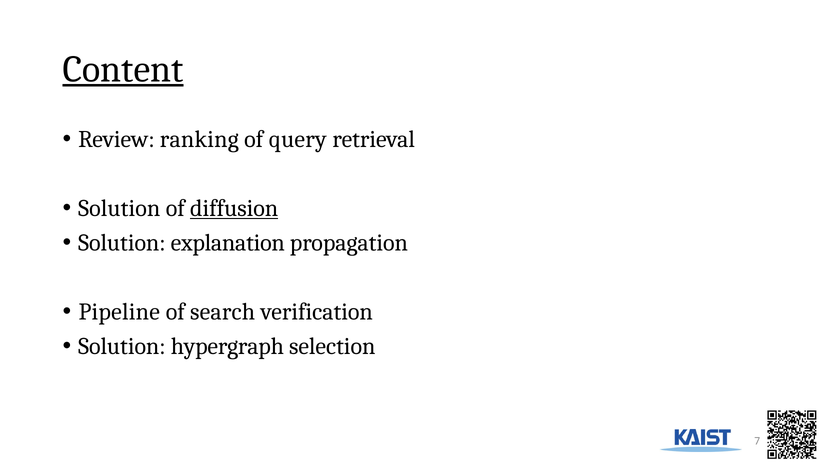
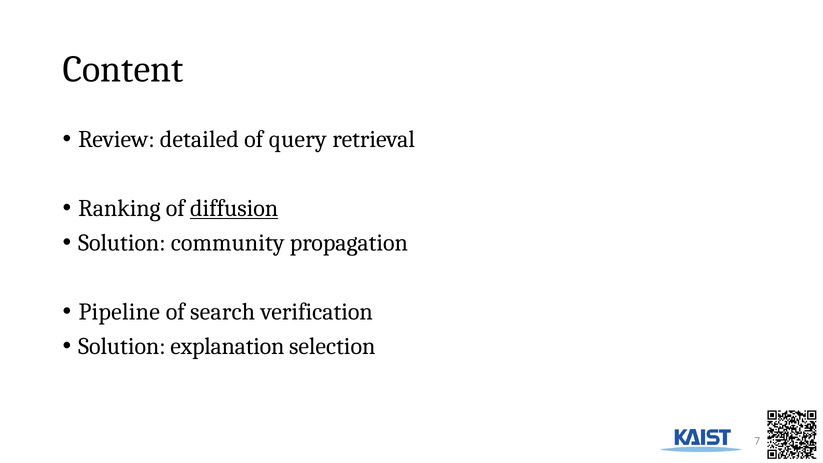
Content underline: present -> none
ranking: ranking -> detailed
Solution at (119, 208): Solution -> Ranking
explanation: explanation -> community
hypergraph: hypergraph -> explanation
